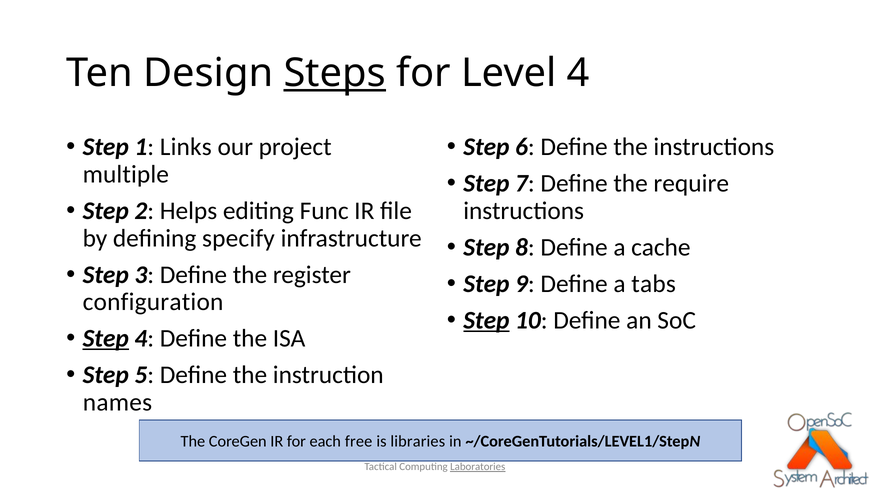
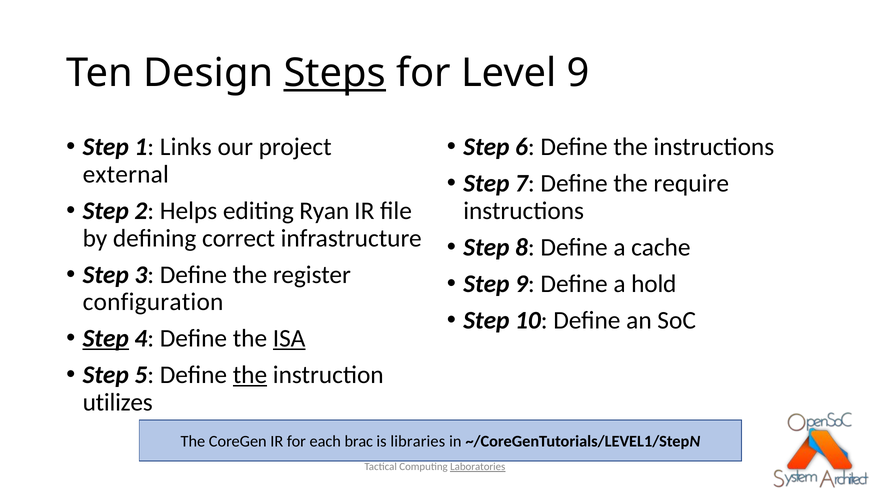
Level 4: 4 -> 9
multiple: multiple -> external
Func: Func -> Ryan
specify: specify -> correct
tabs: tabs -> hold
Step at (486, 320) underline: present -> none
ISA underline: none -> present
the at (250, 375) underline: none -> present
names: names -> utilizes
free: free -> brac
